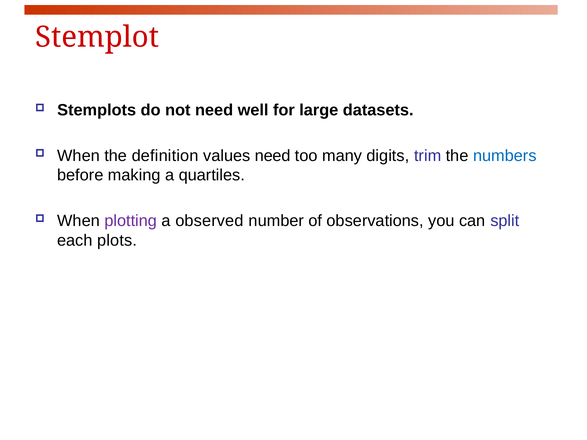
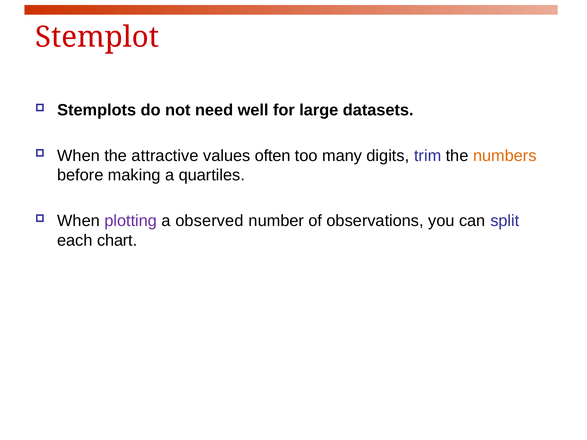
definition: definition -> attractive
values need: need -> often
numbers colour: blue -> orange
plots: plots -> chart
